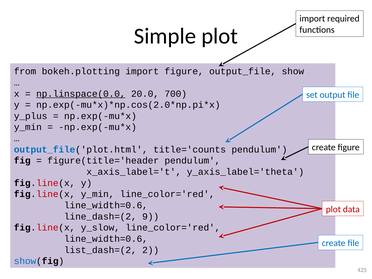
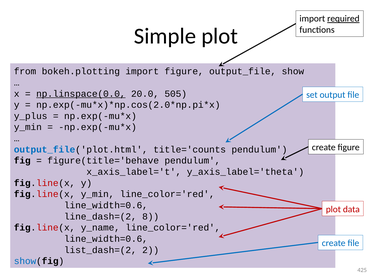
required underline: none -> present
700: 700 -> 505
figure(title='header: figure(title='header -> figure(title='behave
9: 9 -> 8
y_slow: y_slow -> y_name
